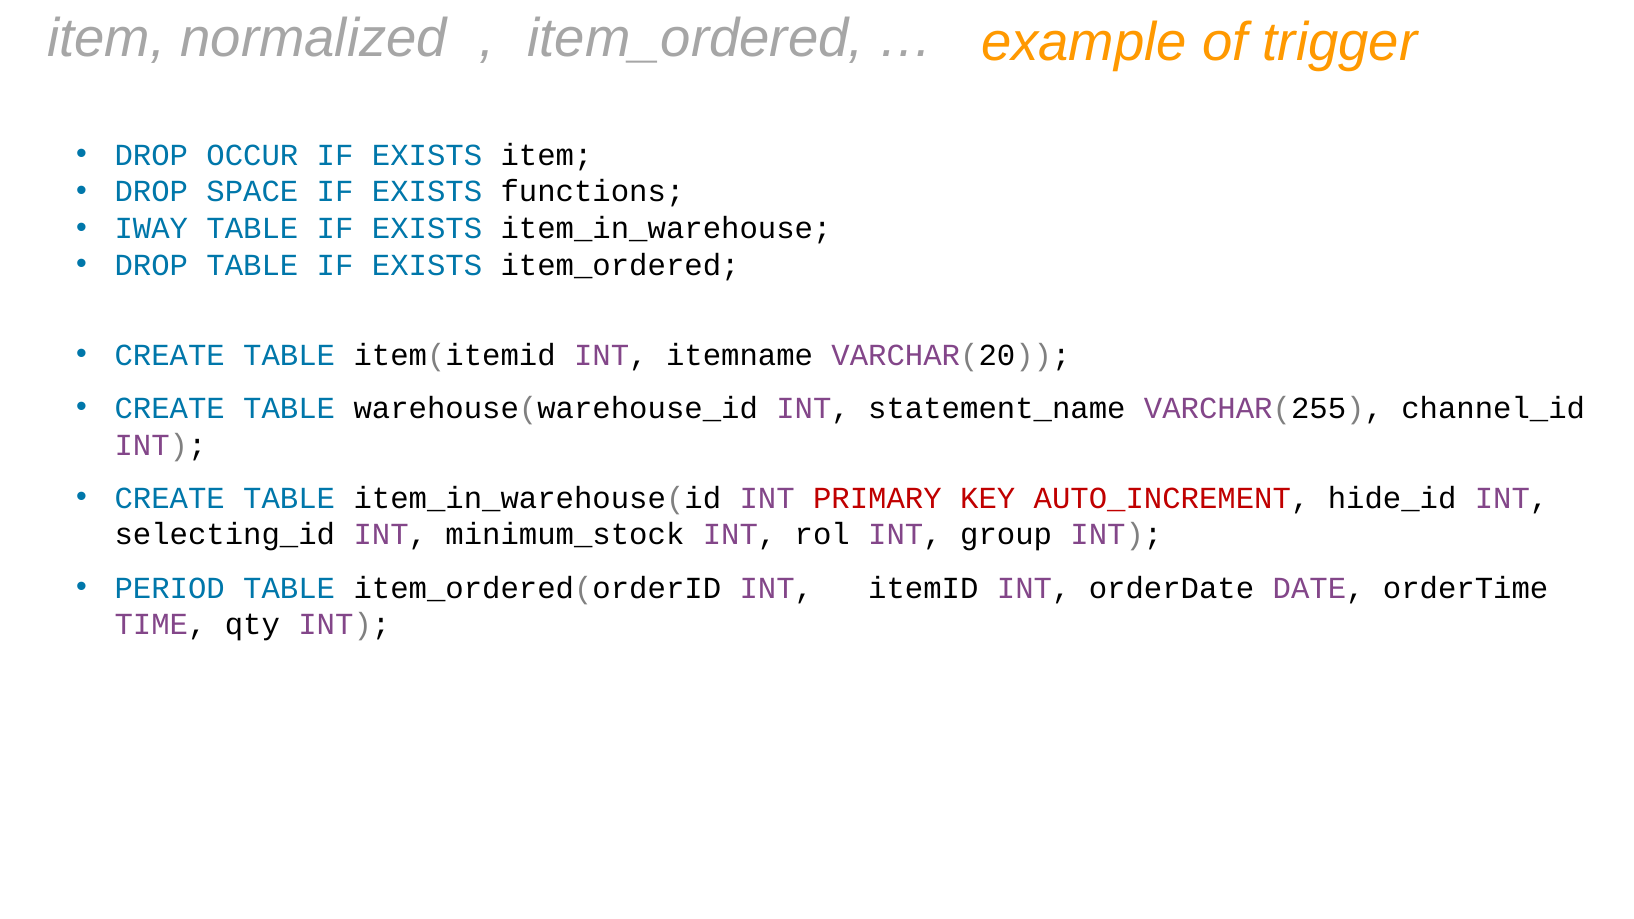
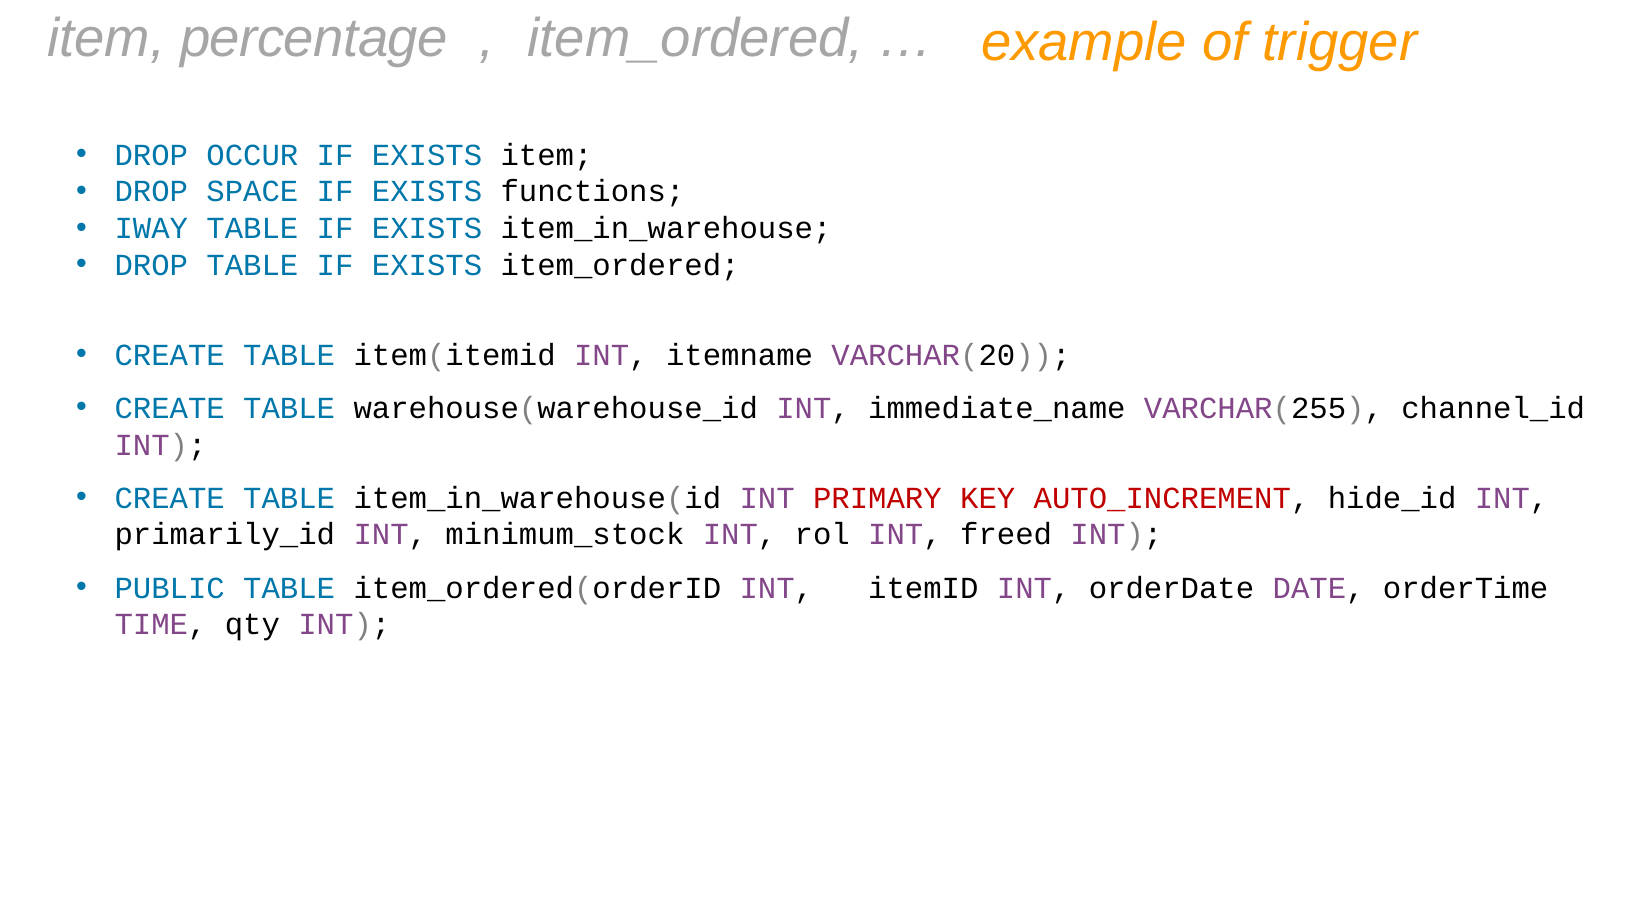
normalized: normalized -> percentage
statement_name: statement_name -> immediate_name
selecting_id: selecting_id -> primarily_id
group: group -> freed
PERIOD: PERIOD -> PUBLIC
